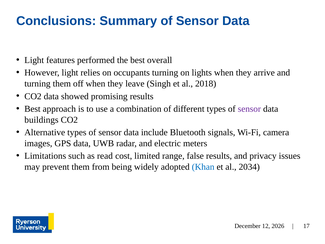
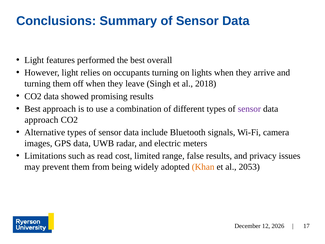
buildings at (41, 120): buildings -> approach
Khan colour: blue -> orange
2034: 2034 -> 2053
